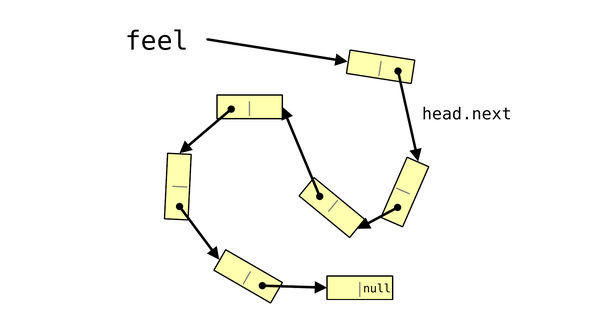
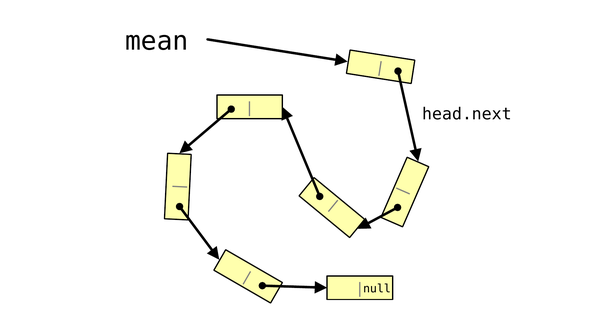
feel: feel -> mean
